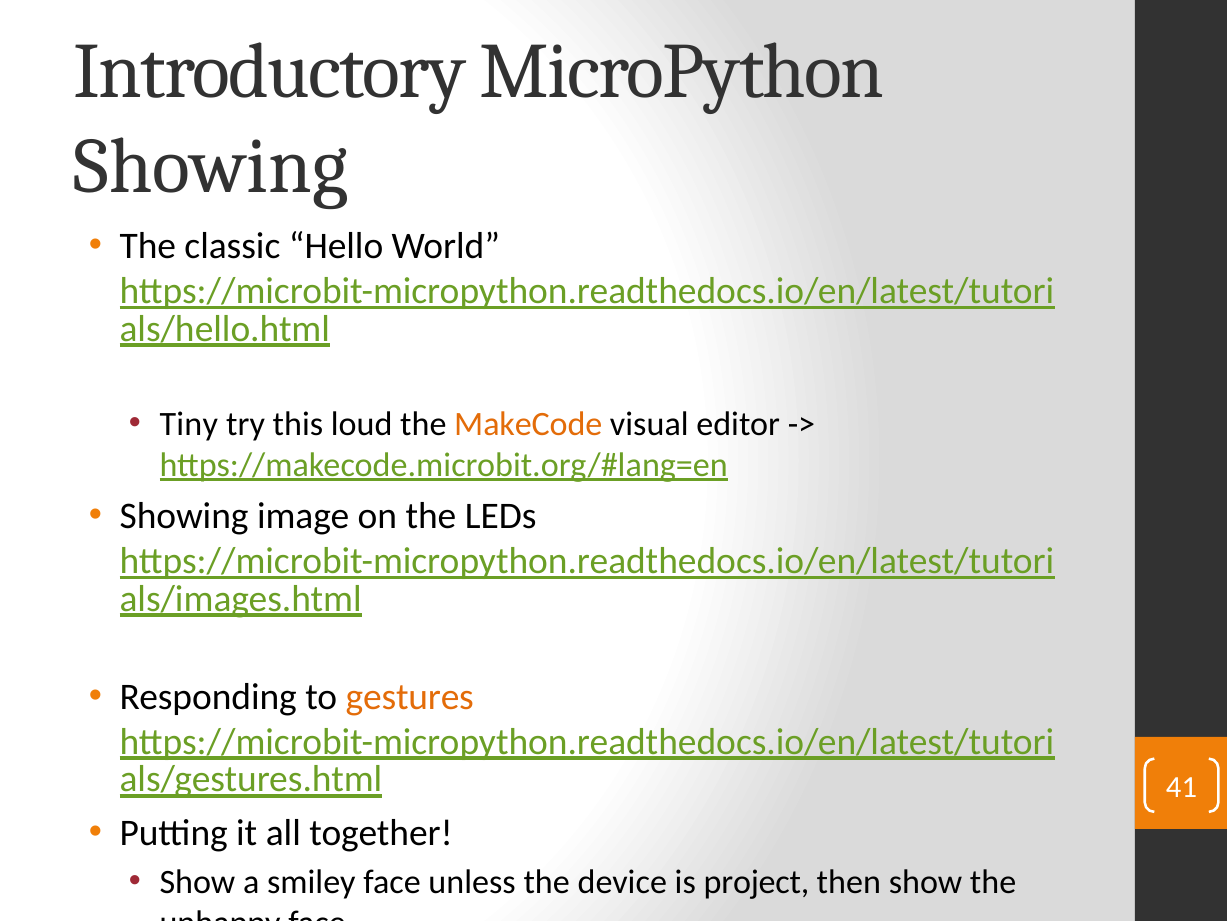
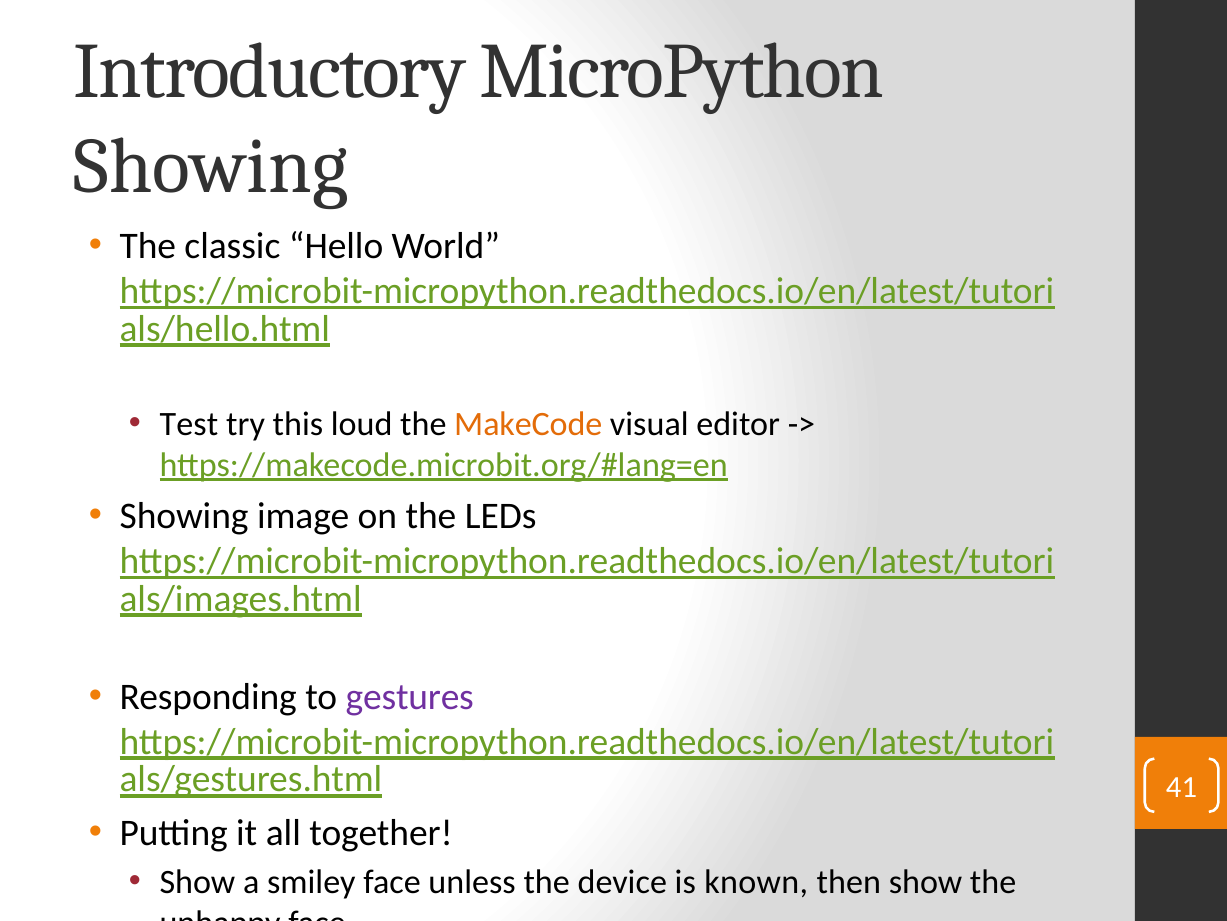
Tiny: Tiny -> Test
gestures colour: orange -> purple
project: project -> known
